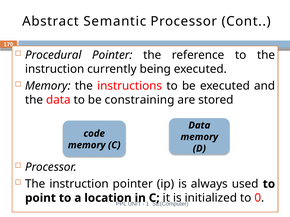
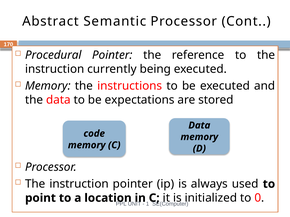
constraining: constraining -> expectations
